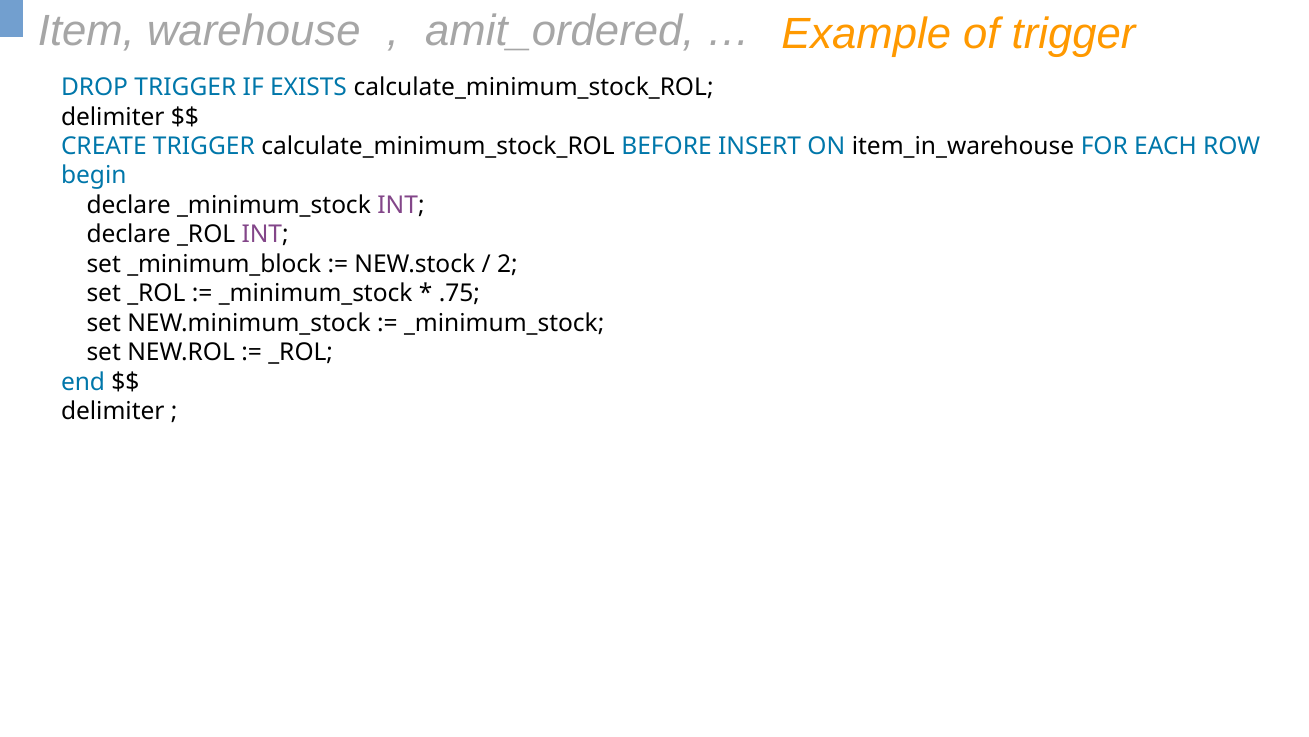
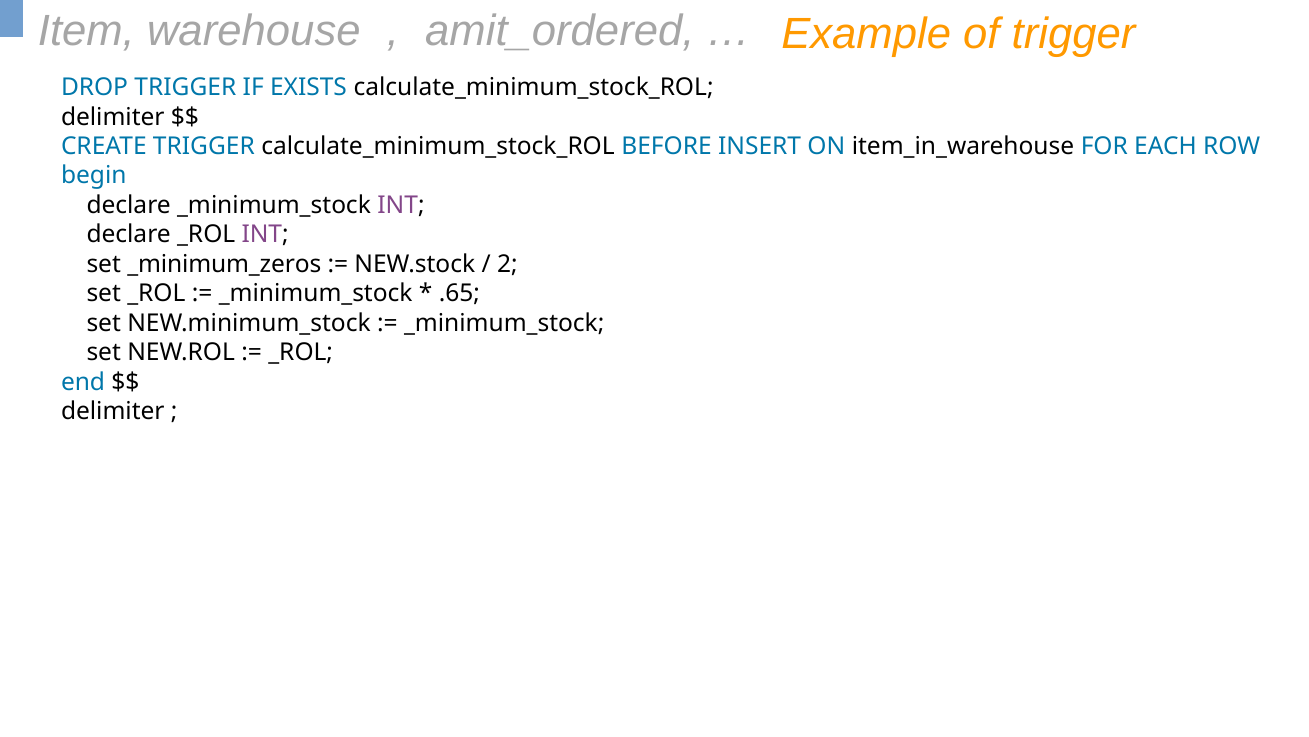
_minimum_block: _minimum_block -> _minimum_zeros
.75: .75 -> .65
